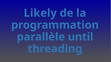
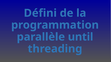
Likely: Likely -> Défini
